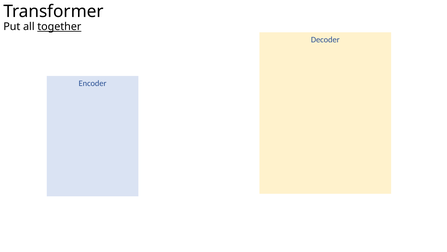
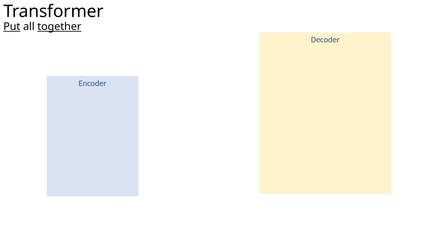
Put underline: none -> present
